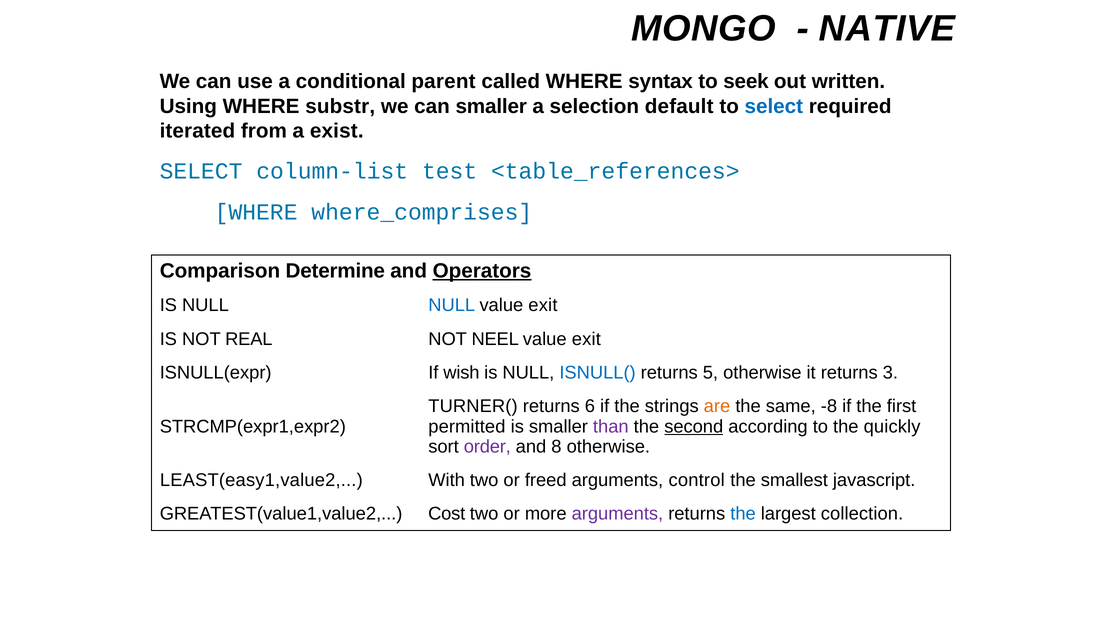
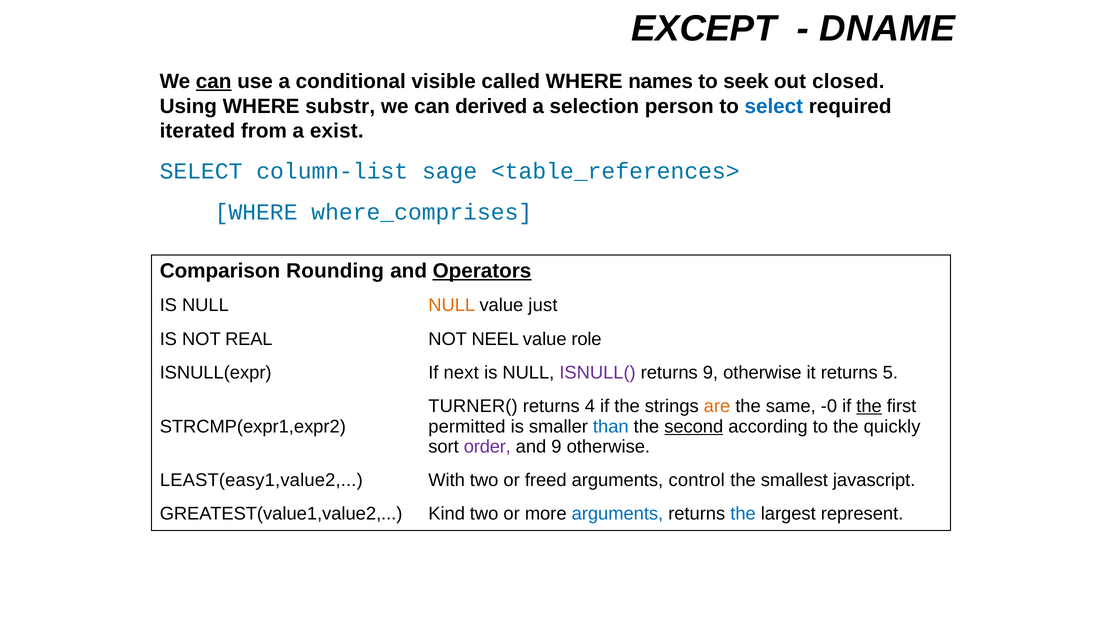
MONGO: MONGO -> EXCEPT
NATIVE: NATIVE -> DNAME
can at (214, 81) underline: none -> present
parent: parent -> visible
syntax: syntax -> names
written: written -> closed
can smaller: smaller -> derived
default: default -> person
test: test -> sage
Determine: Determine -> Rounding
NULL at (452, 305) colour: blue -> orange
exit at (543, 305): exit -> just
exit at (586, 339): exit -> role
wish: wish -> next
ISNULL( colour: blue -> purple
returns 5: 5 -> 9
3: 3 -> 5
6: 6 -> 4
-8: -8 -> -0
the at (869, 406) underline: none -> present
than colour: purple -> blue
and 8: 8 -> 9
Cost: Cost -> Kind
arguments at (617, 514) colour: purple -> blue
collection: collection -> represent
